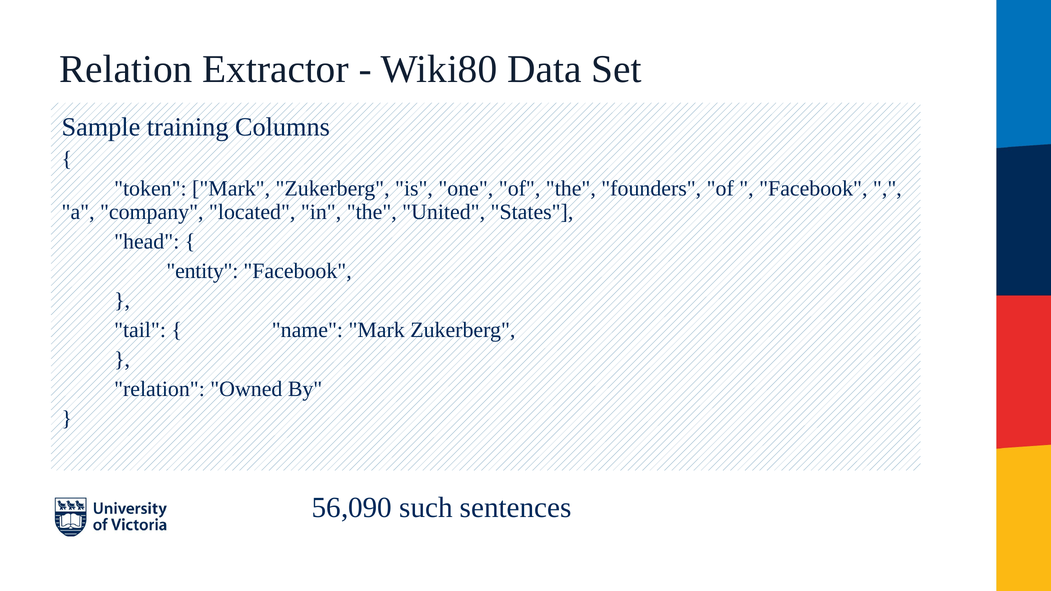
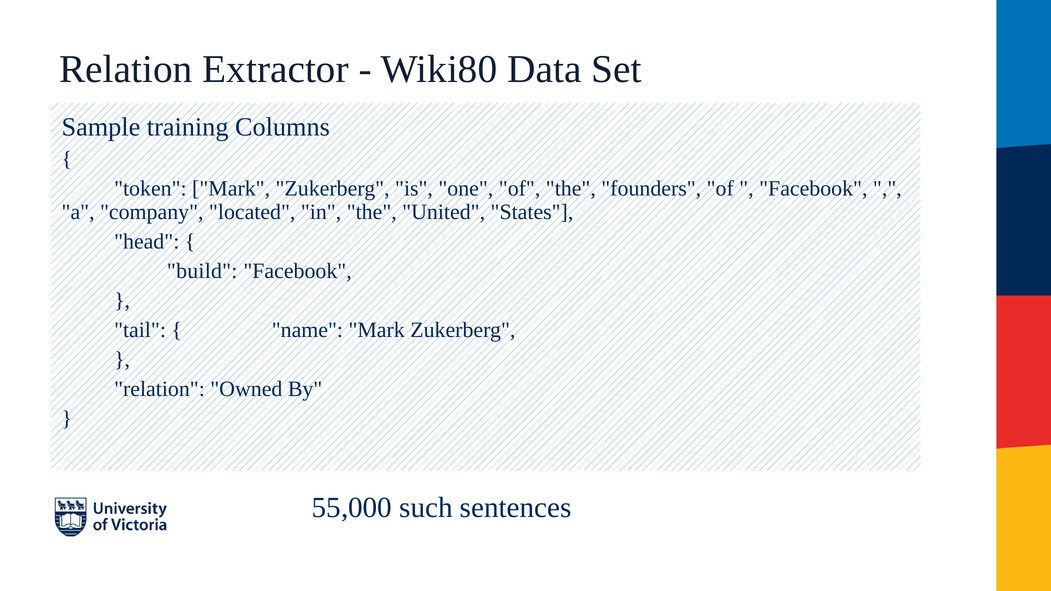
entity: entity -> build
56,090: 56,090 -> 55,000
